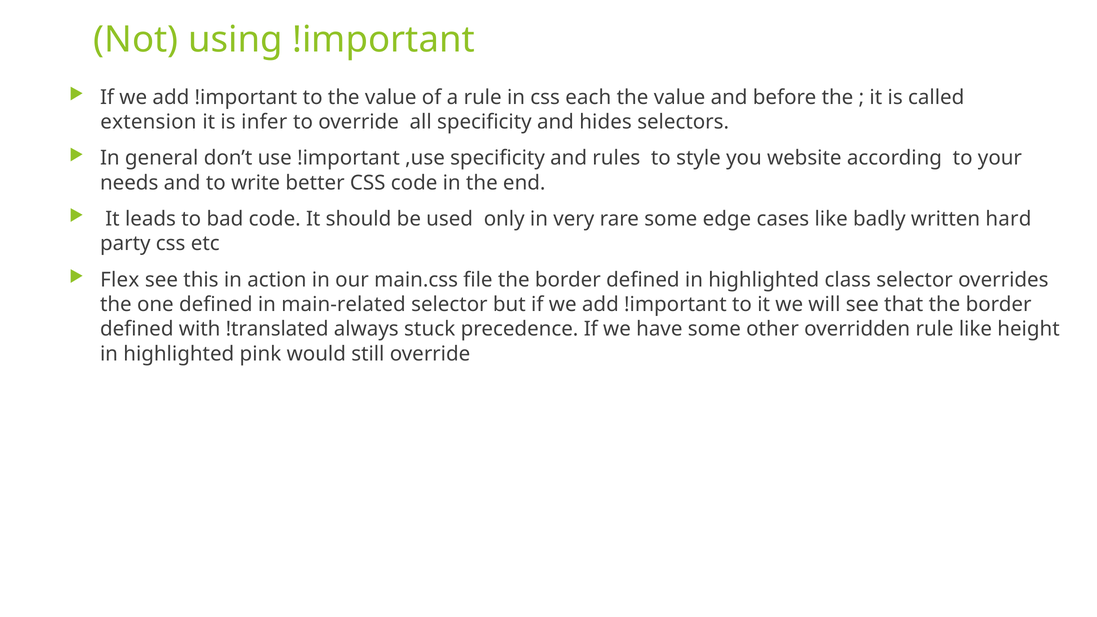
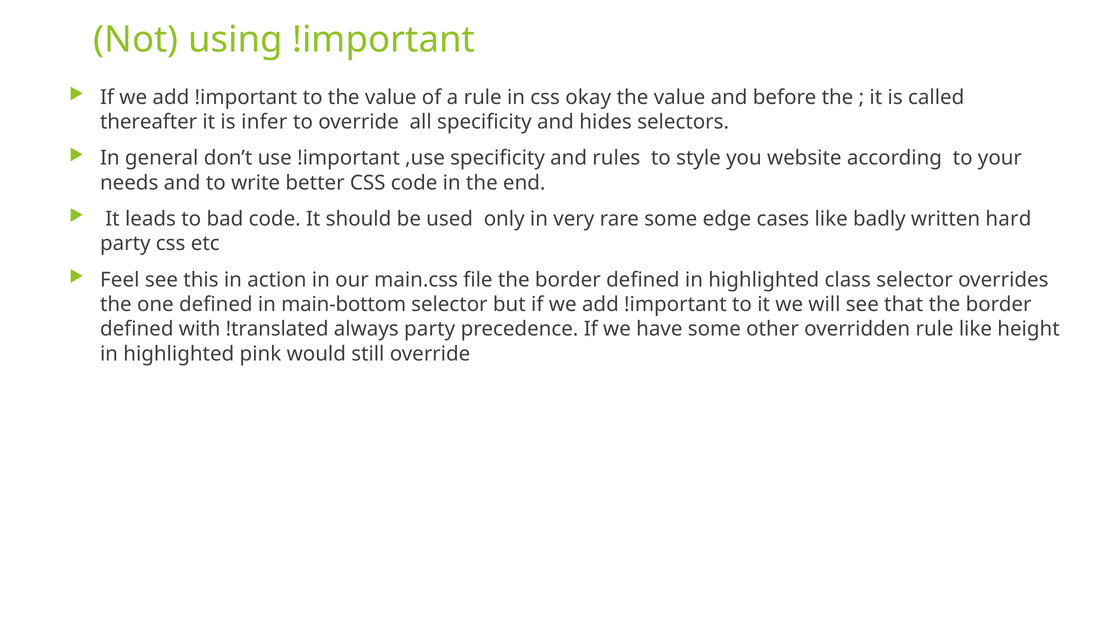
each: each -> okay
extension: extension -> thereafter
Flex: Flex -> Feel
main-related: main-related -> main-bottom
always stuck: stuck -> party
